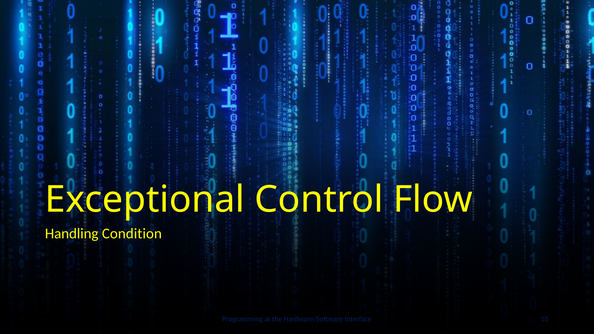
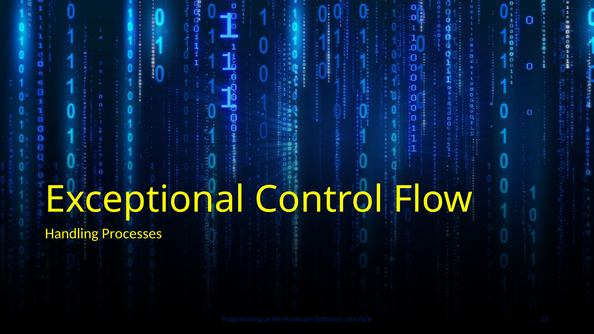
Condition: Condition -> Processes
